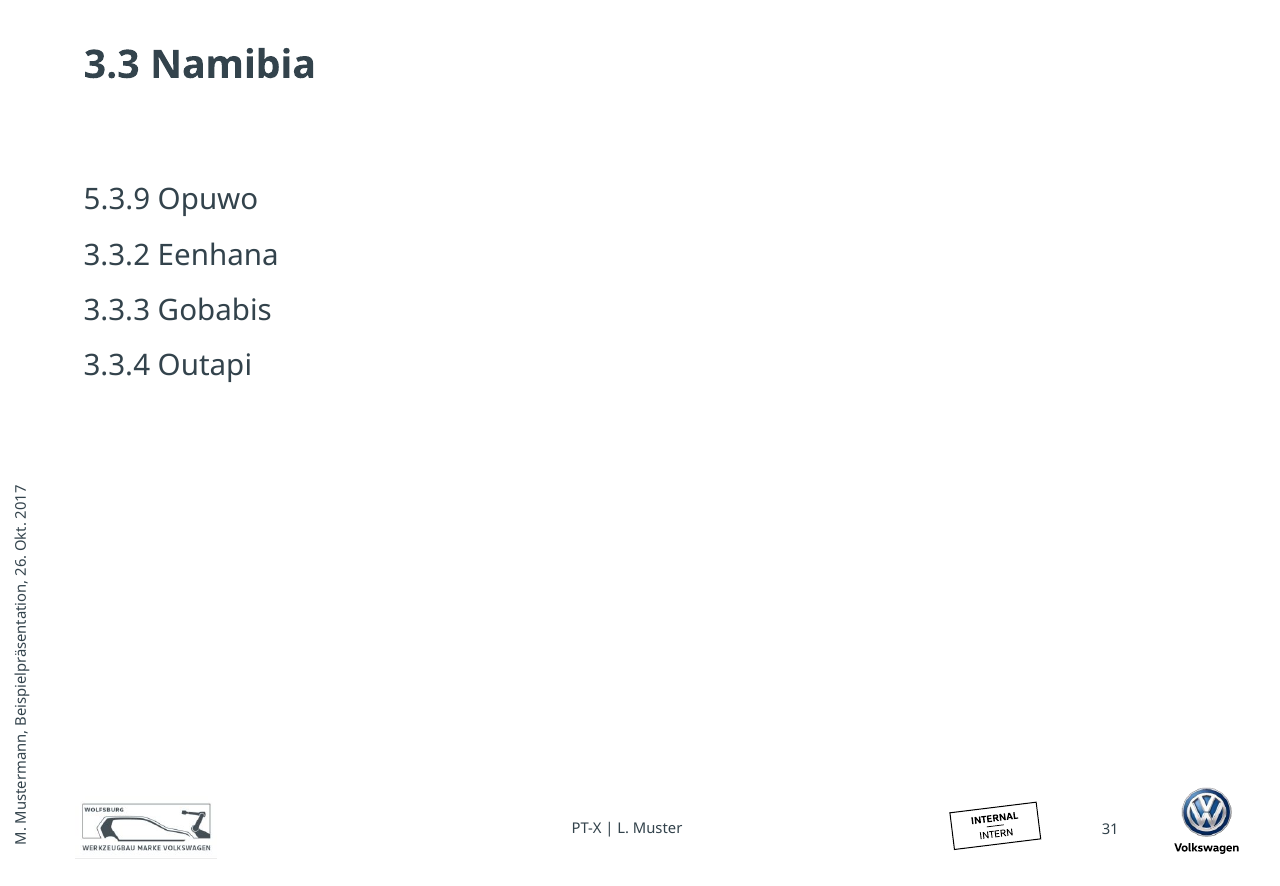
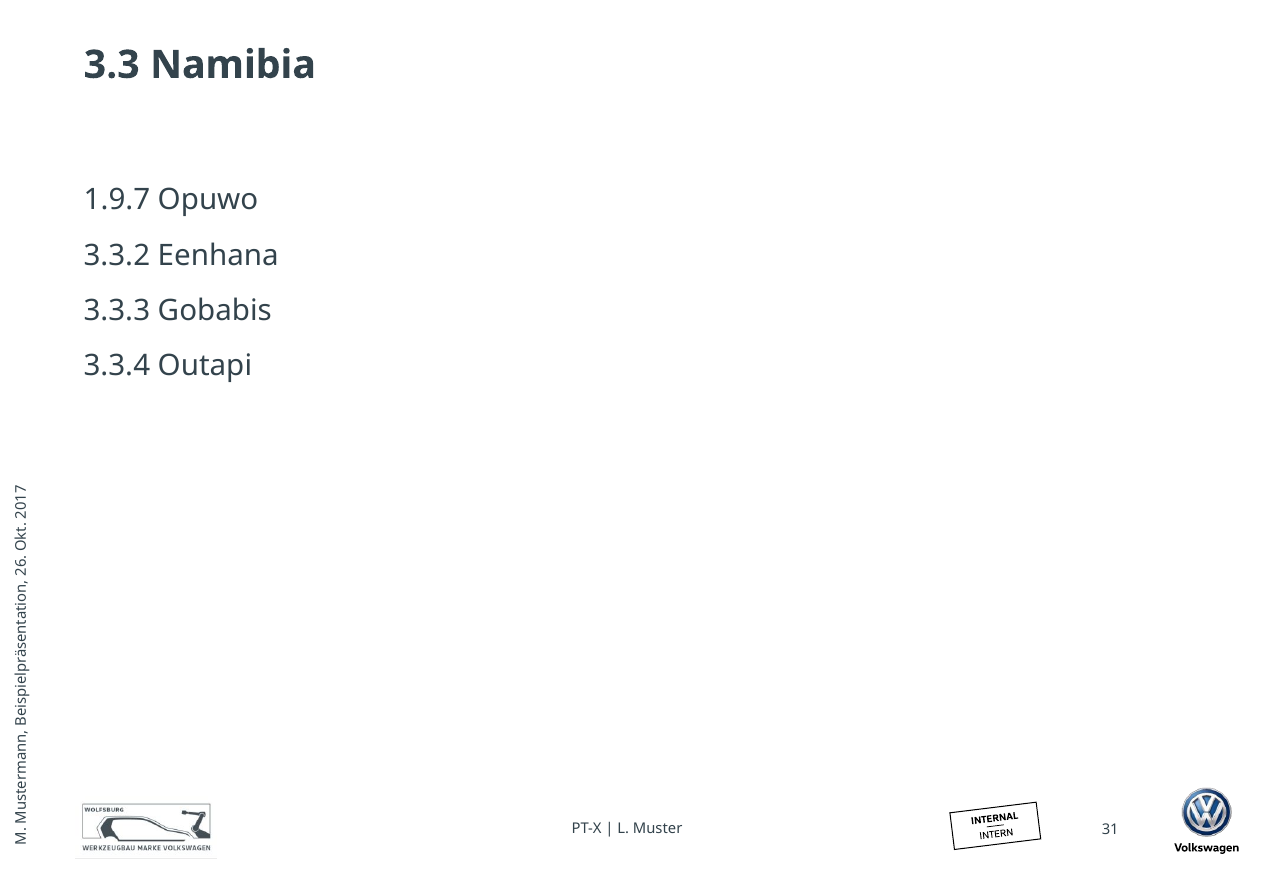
5.3.9: 5.3.9 -> 1.9.7
